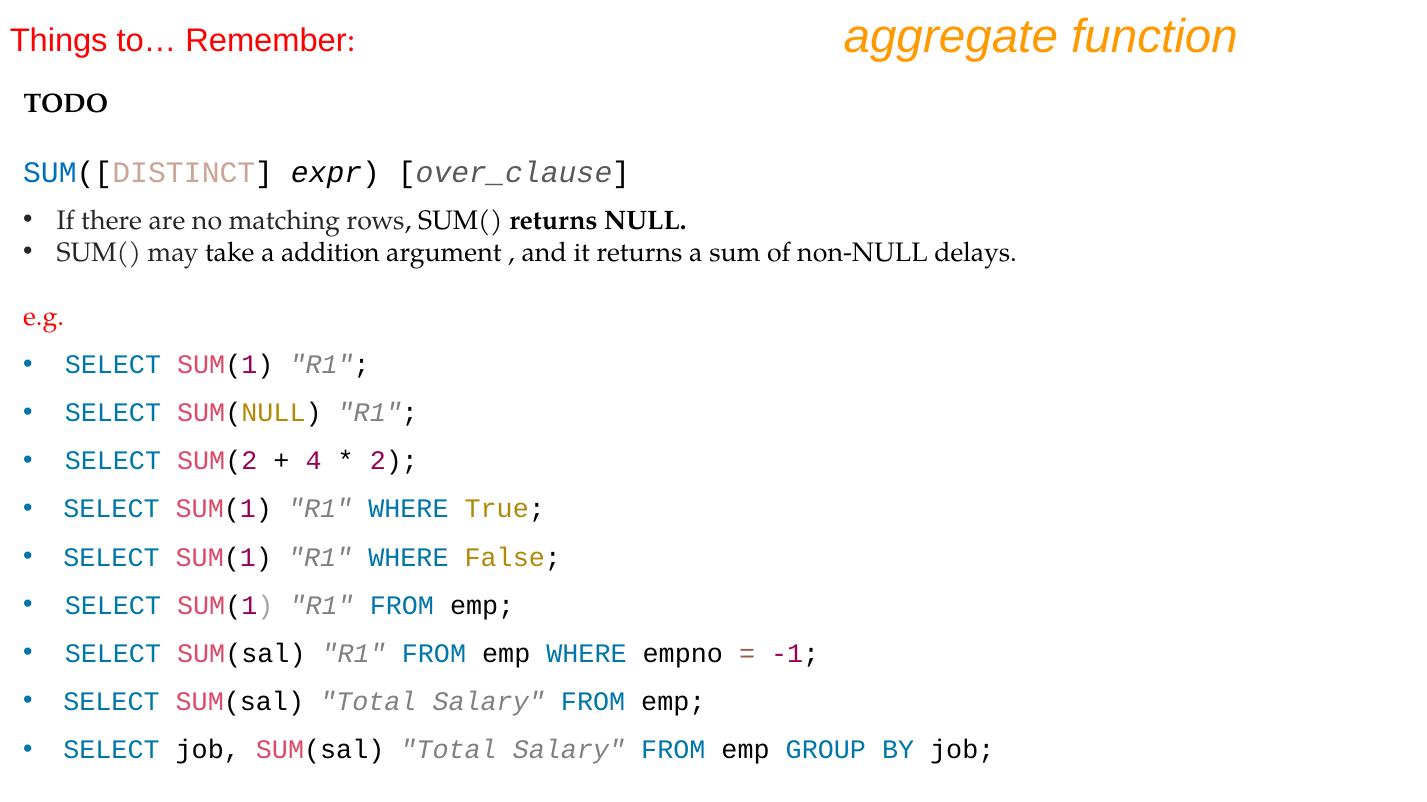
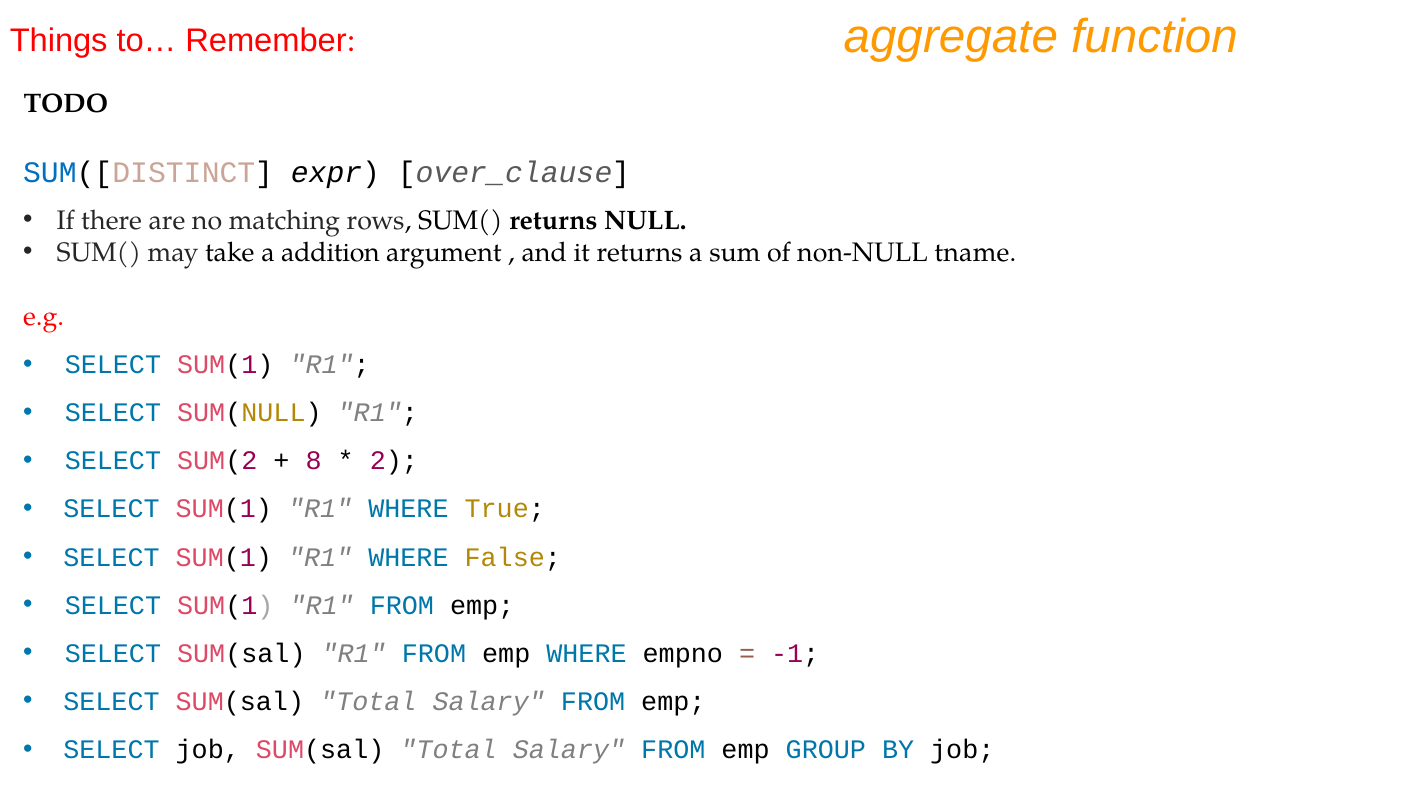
delays: delays -> tname
4: 4 -> 8
